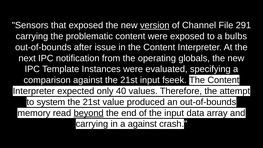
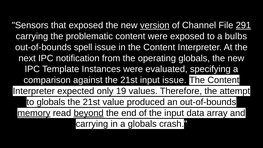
291 underline: none -> present
after: after -> spell
input fseek: fseek -> issue
40: 40 -> 19
to system: system -> globals
memory underline: none -> present
a against: against -> globals
